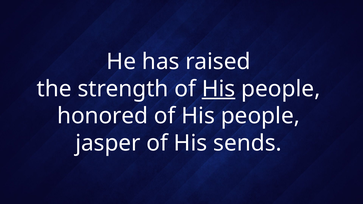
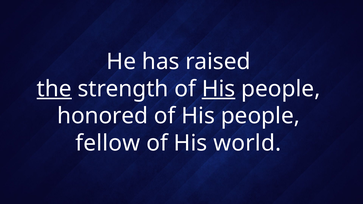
the underline: none -> present
jasper: jasper -> fellow
sends: sends -> world
